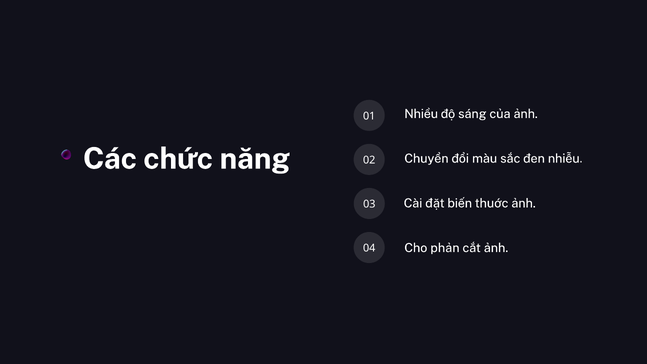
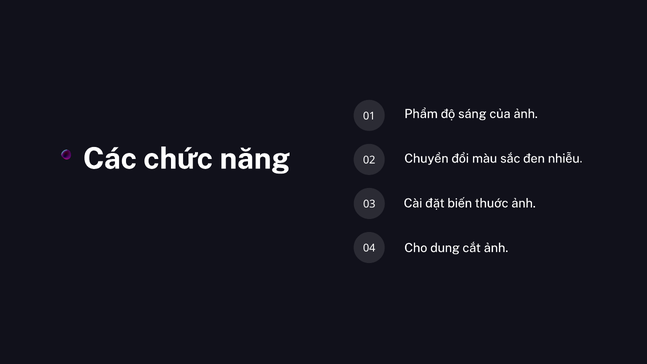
Nhiều: Nhiều -> Phẩm
phản: phản -> dung
